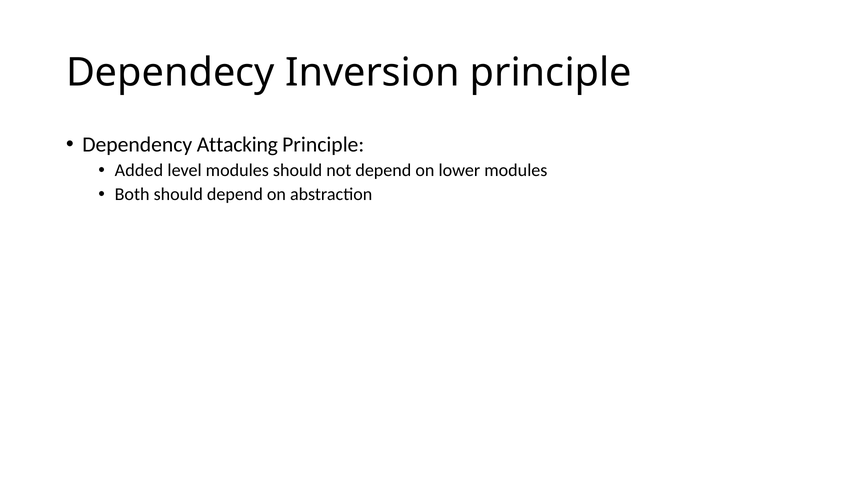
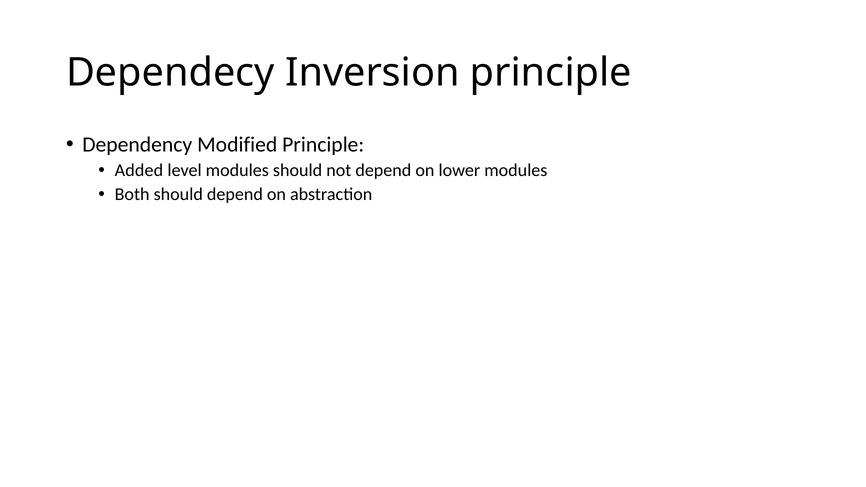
Attacking: Attacking -> Modified
